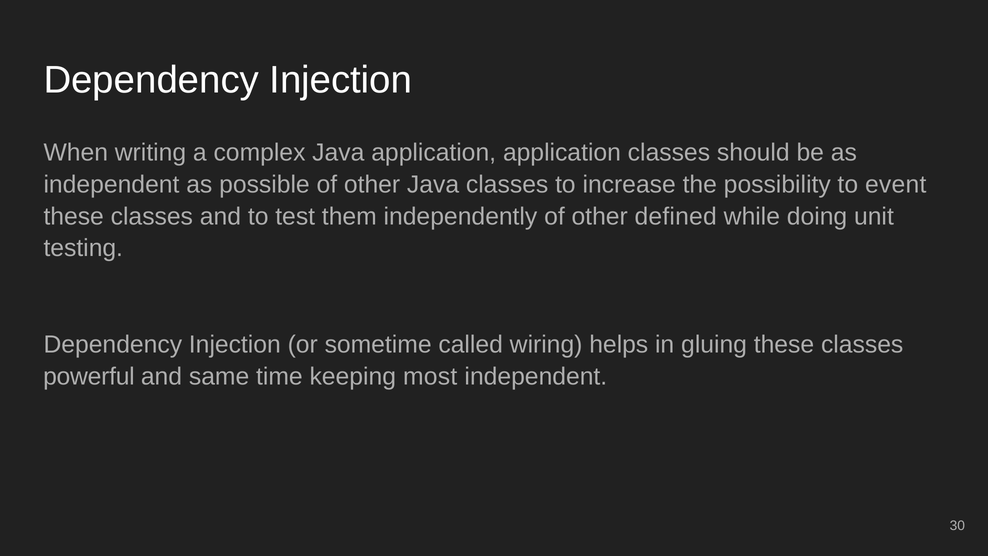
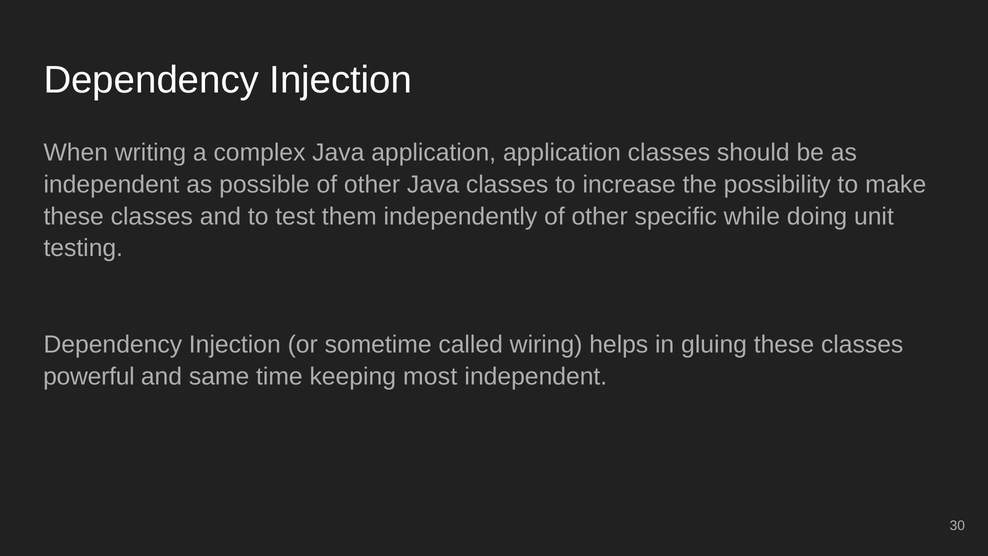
event: event -> make
defined: defined -> specific
